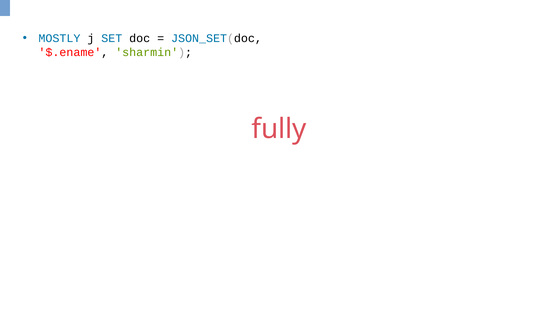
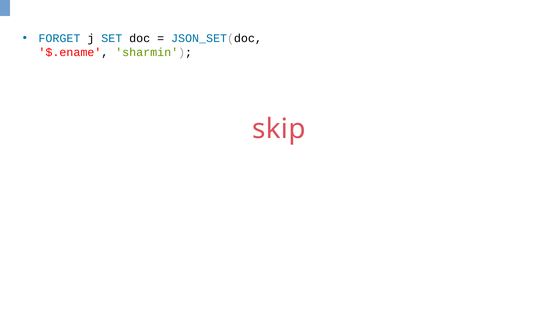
MOSTLY: MOSTLY -> FORGET
fully: fully -> skip
